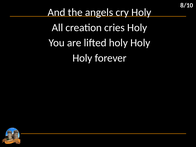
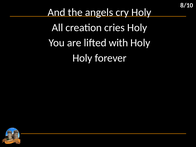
lifted holy: holy -> with
